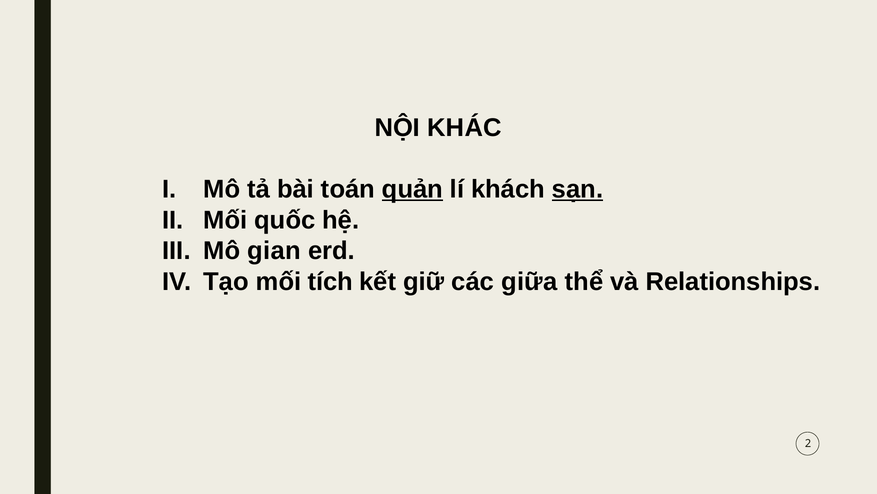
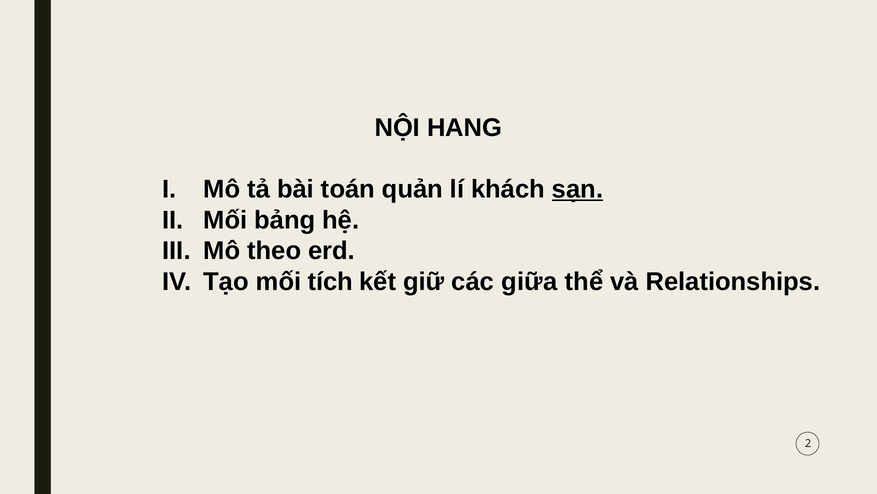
KHÁC: KHÁC -> HANG
quản underline: present -> none
quốc: quốc -> bảng
gian: gian -> theo
